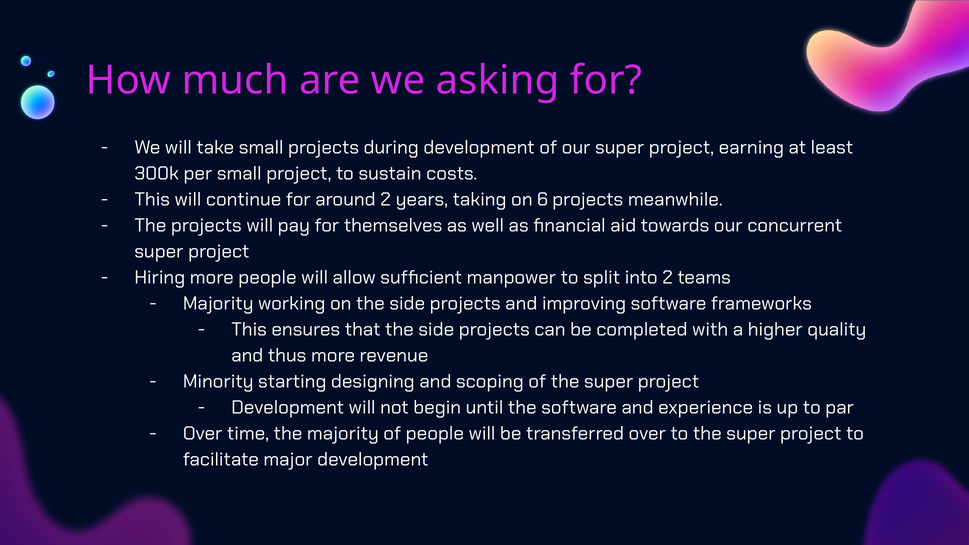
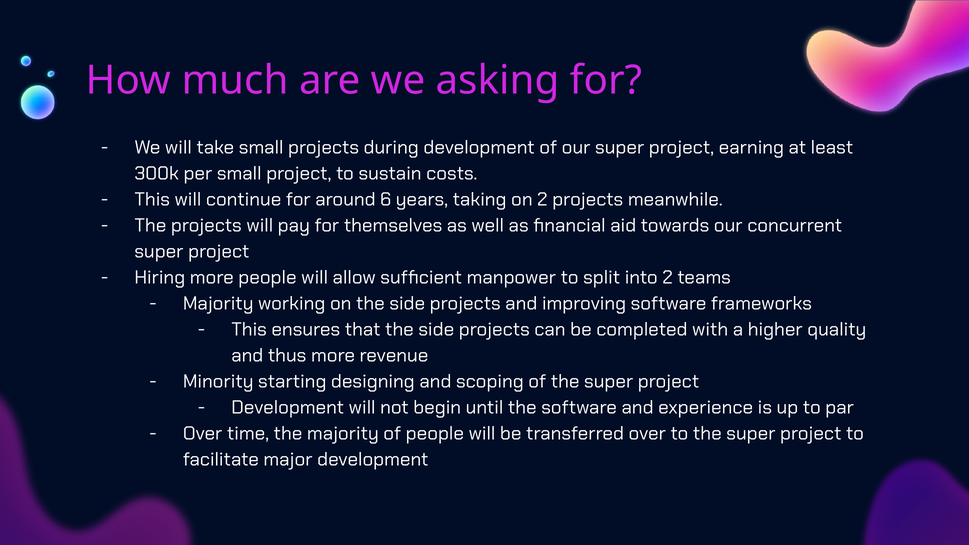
around 2: 2 -> 6
on 6: 6 -> 2
